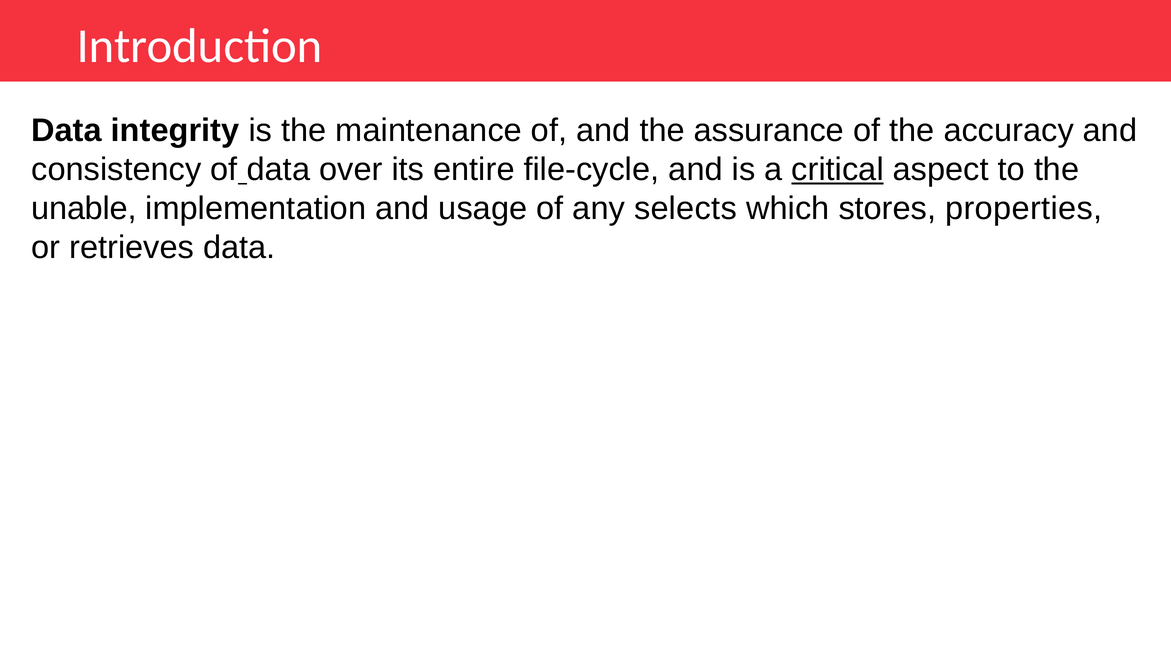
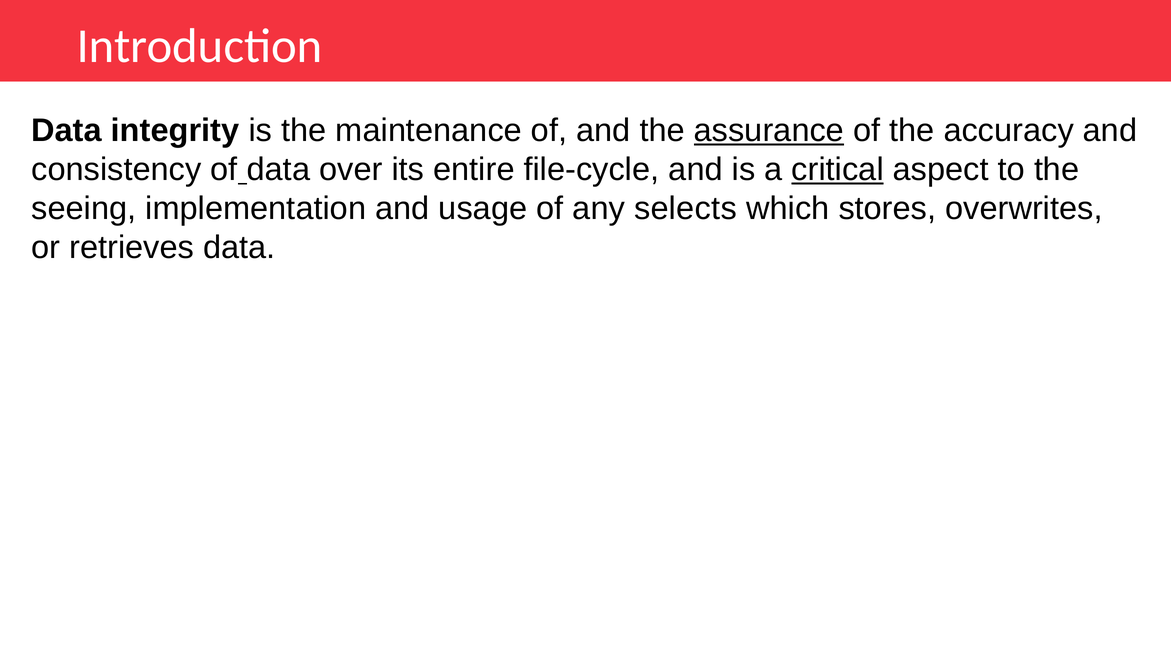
assurance underline: none -> present
unable: unable -> seeing
properties: properties -> overwrites
